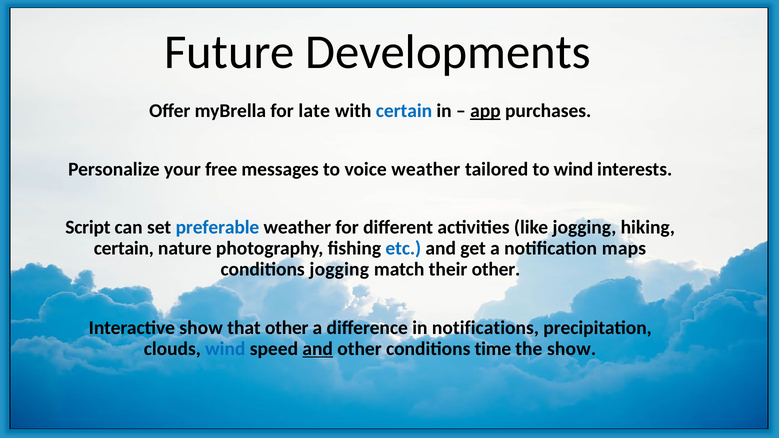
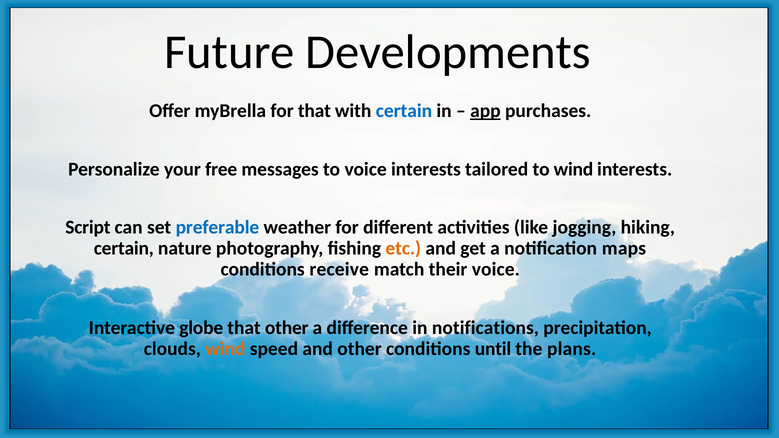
for late: late -> that
voice weather: weather -> interests
etc colour: blue -> orange
conditions jogging: jogging -> receive
their other: other -> voice
Interactive show: show -> globe
wind at (225, 349) colour: blue -> orange
and at (318, 349) underline: present -> none
time: time -> until
the show: show -> plans
